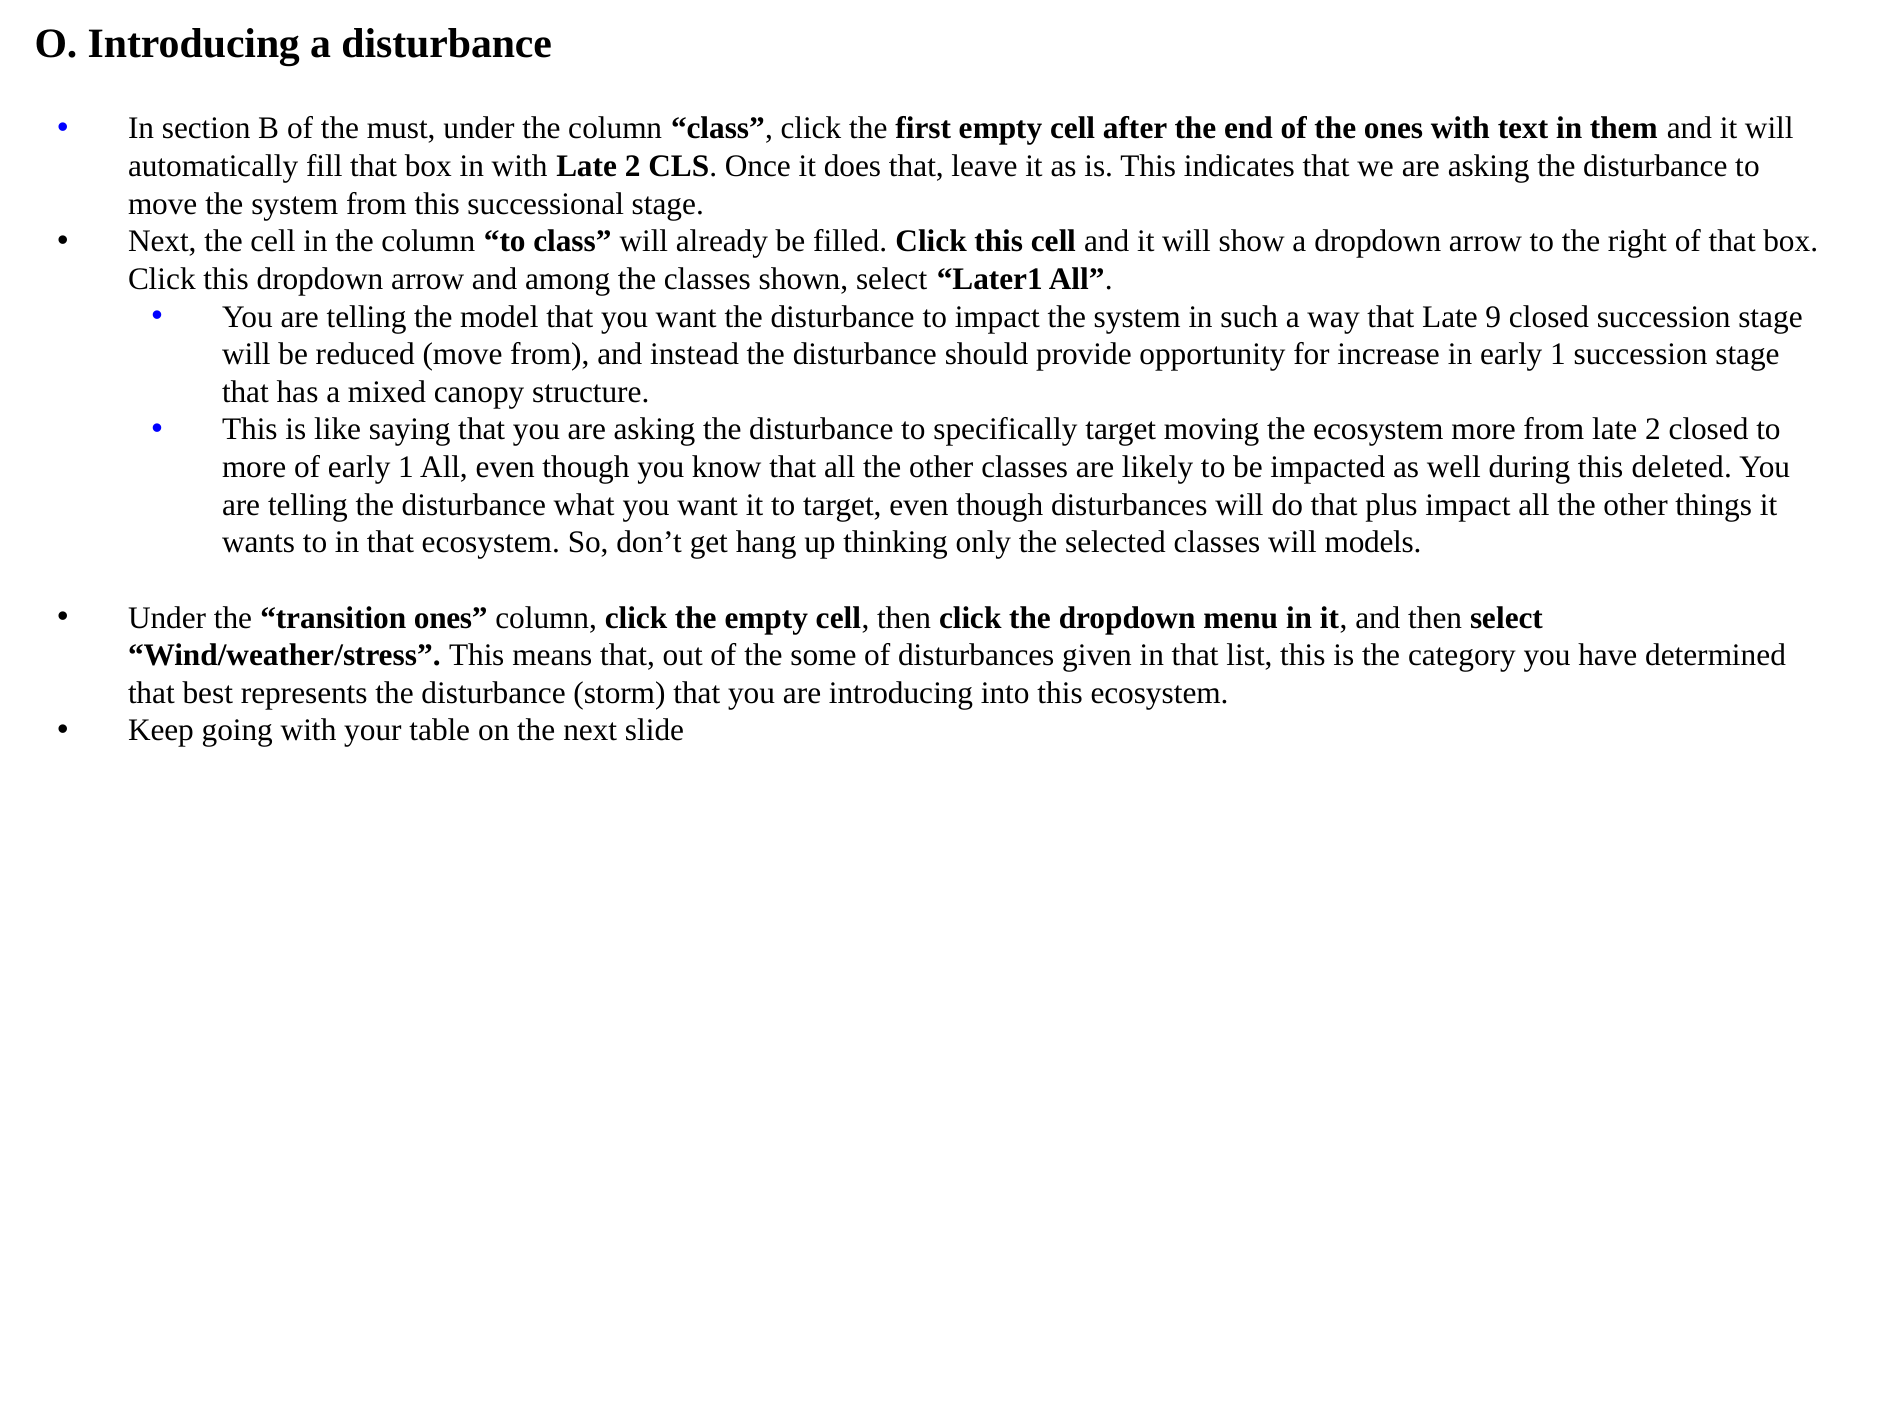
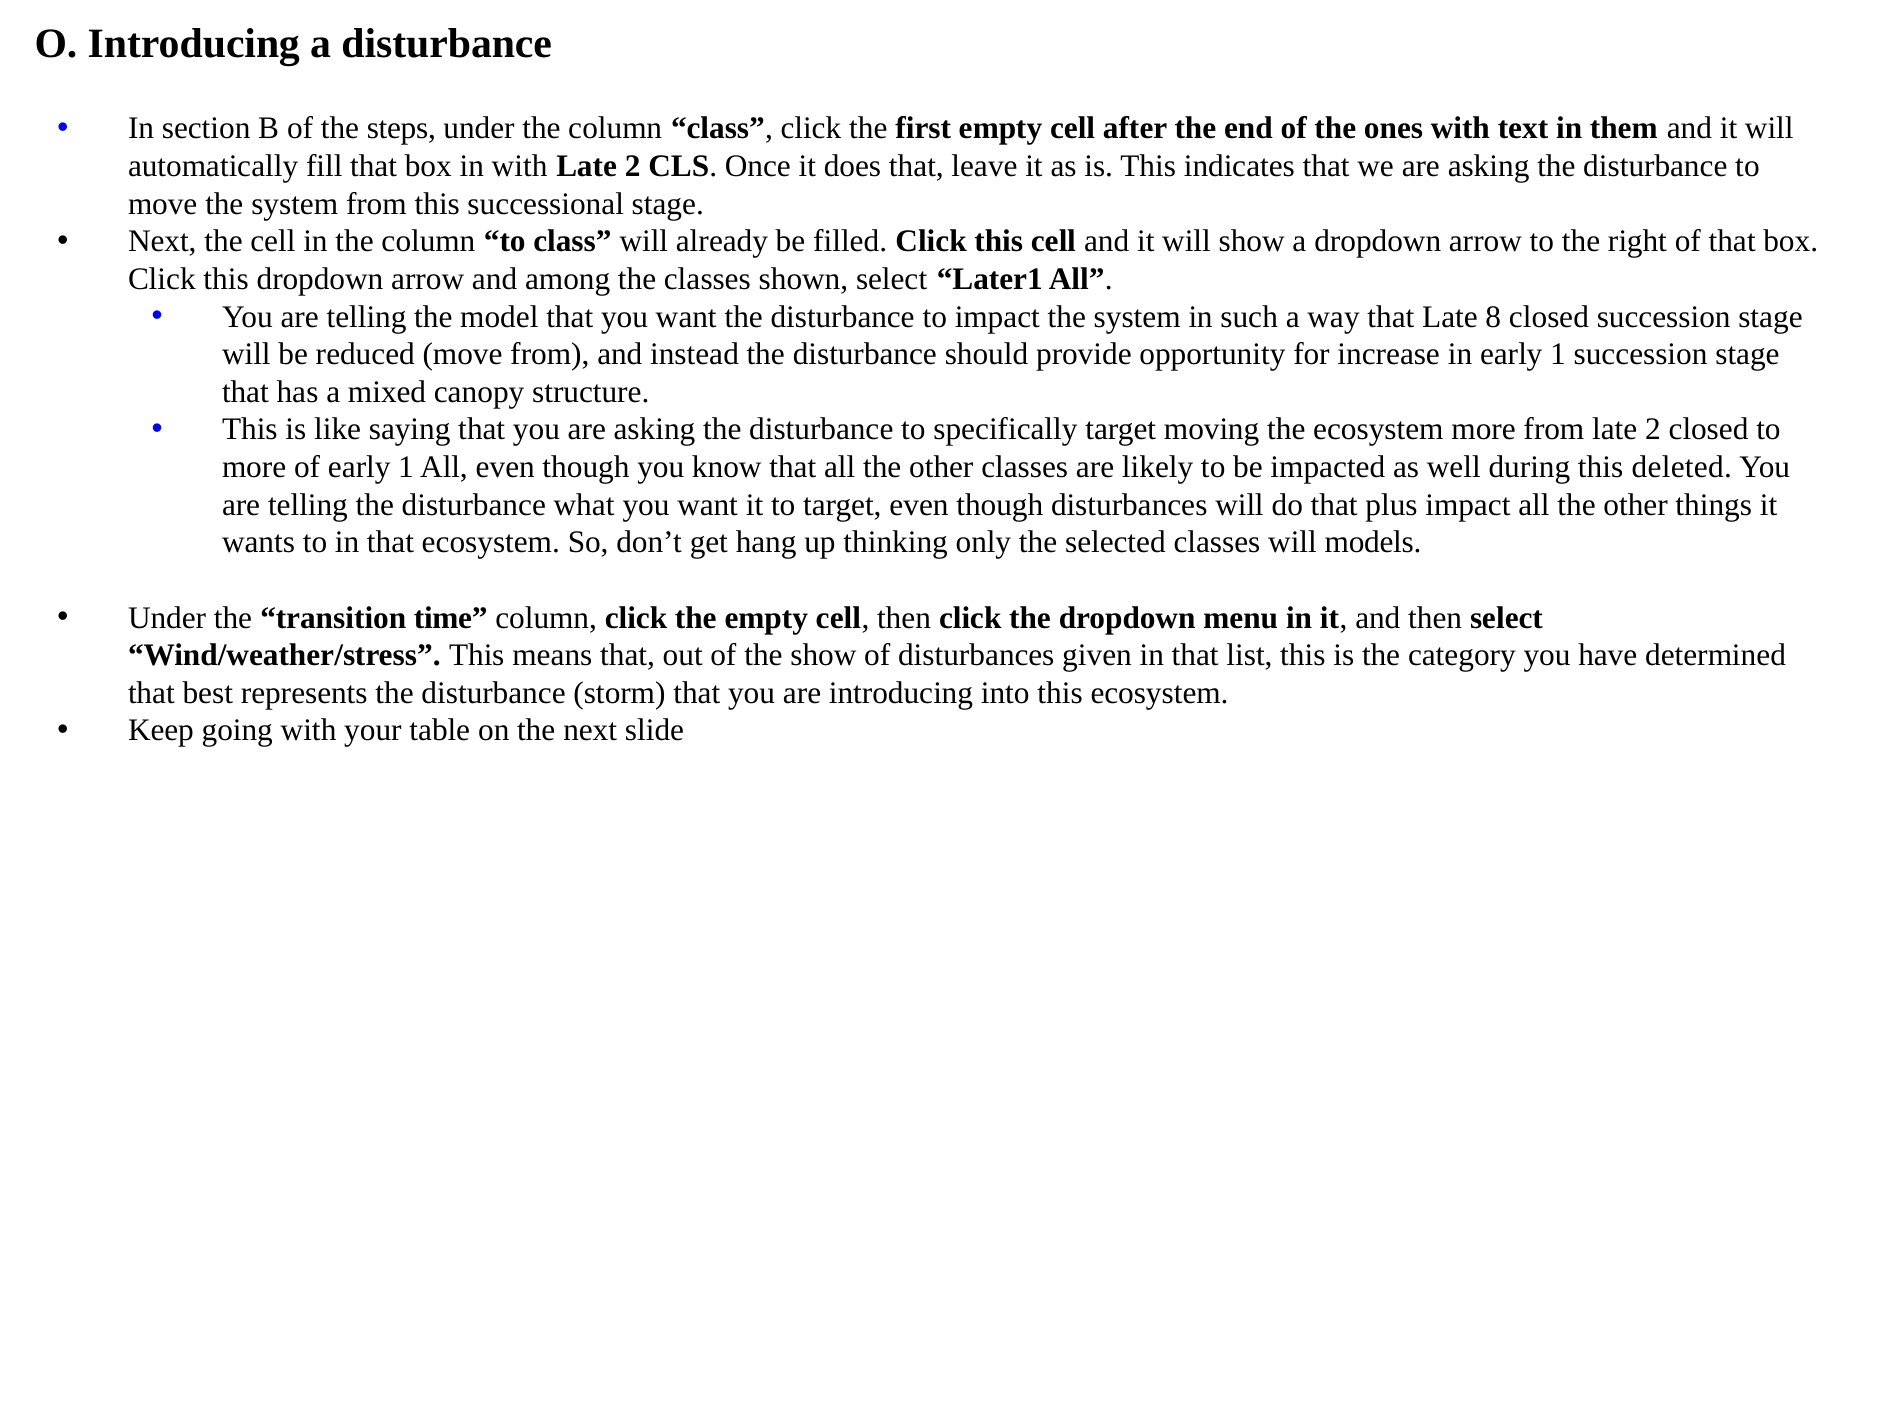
must: must -> steps
9: 9 -> 8
transition ones: ones -> time
the some: some -> show
